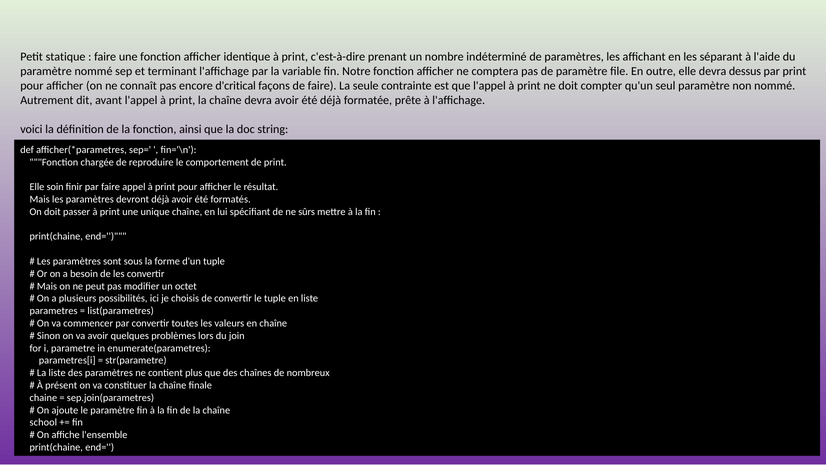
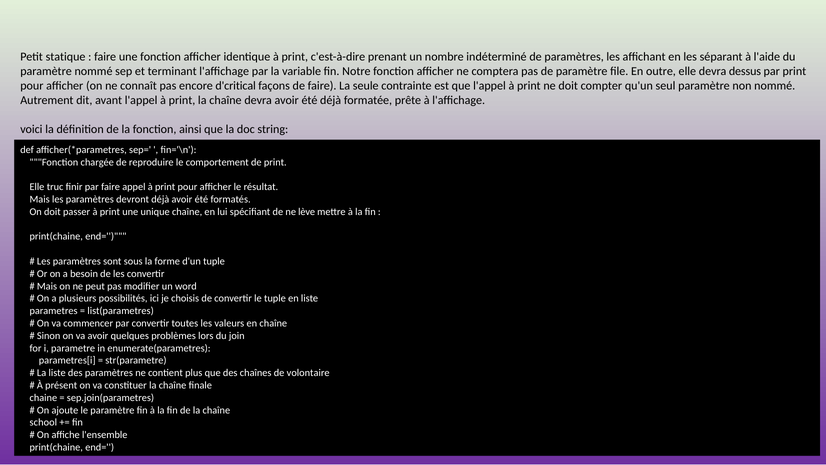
soin: soin -> truc
sûrs: sûrs -> lève
octet: octet -> word
nombreux: nombreux -> volontaire
